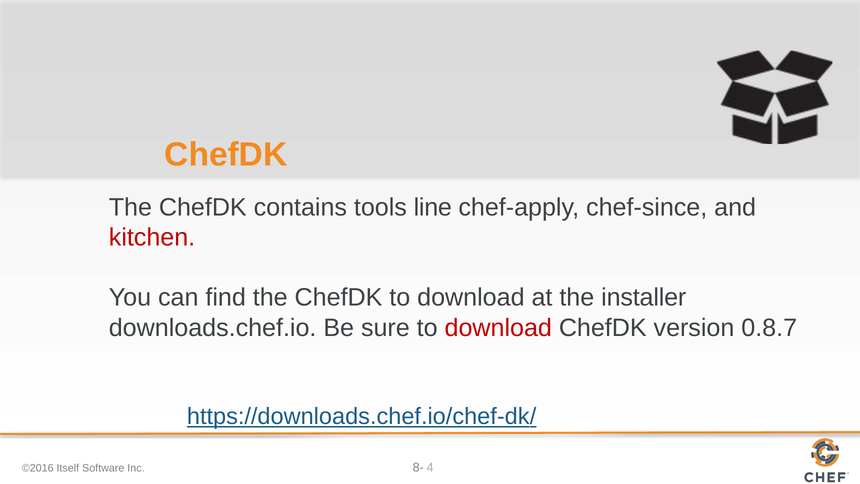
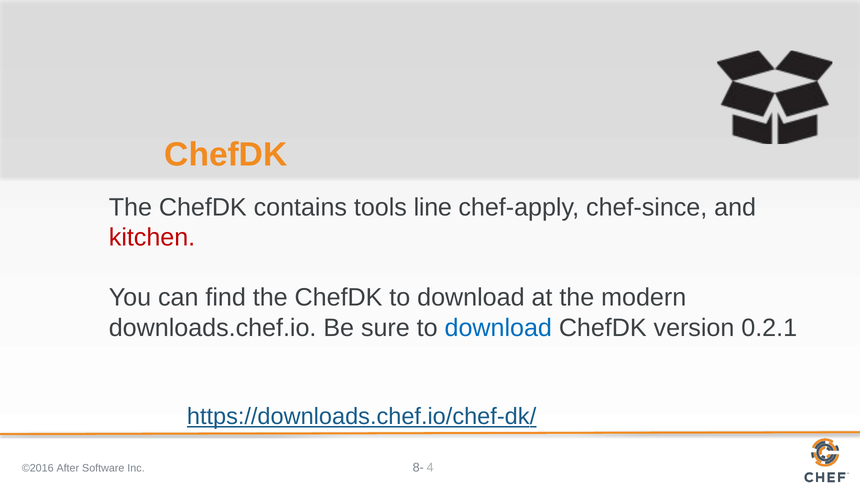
installer: installer -> modern
download at (498, 328) colour: red -> blue
0.8.7: 0.8.7 -> 0.2.1
Itself: Itself -> After
